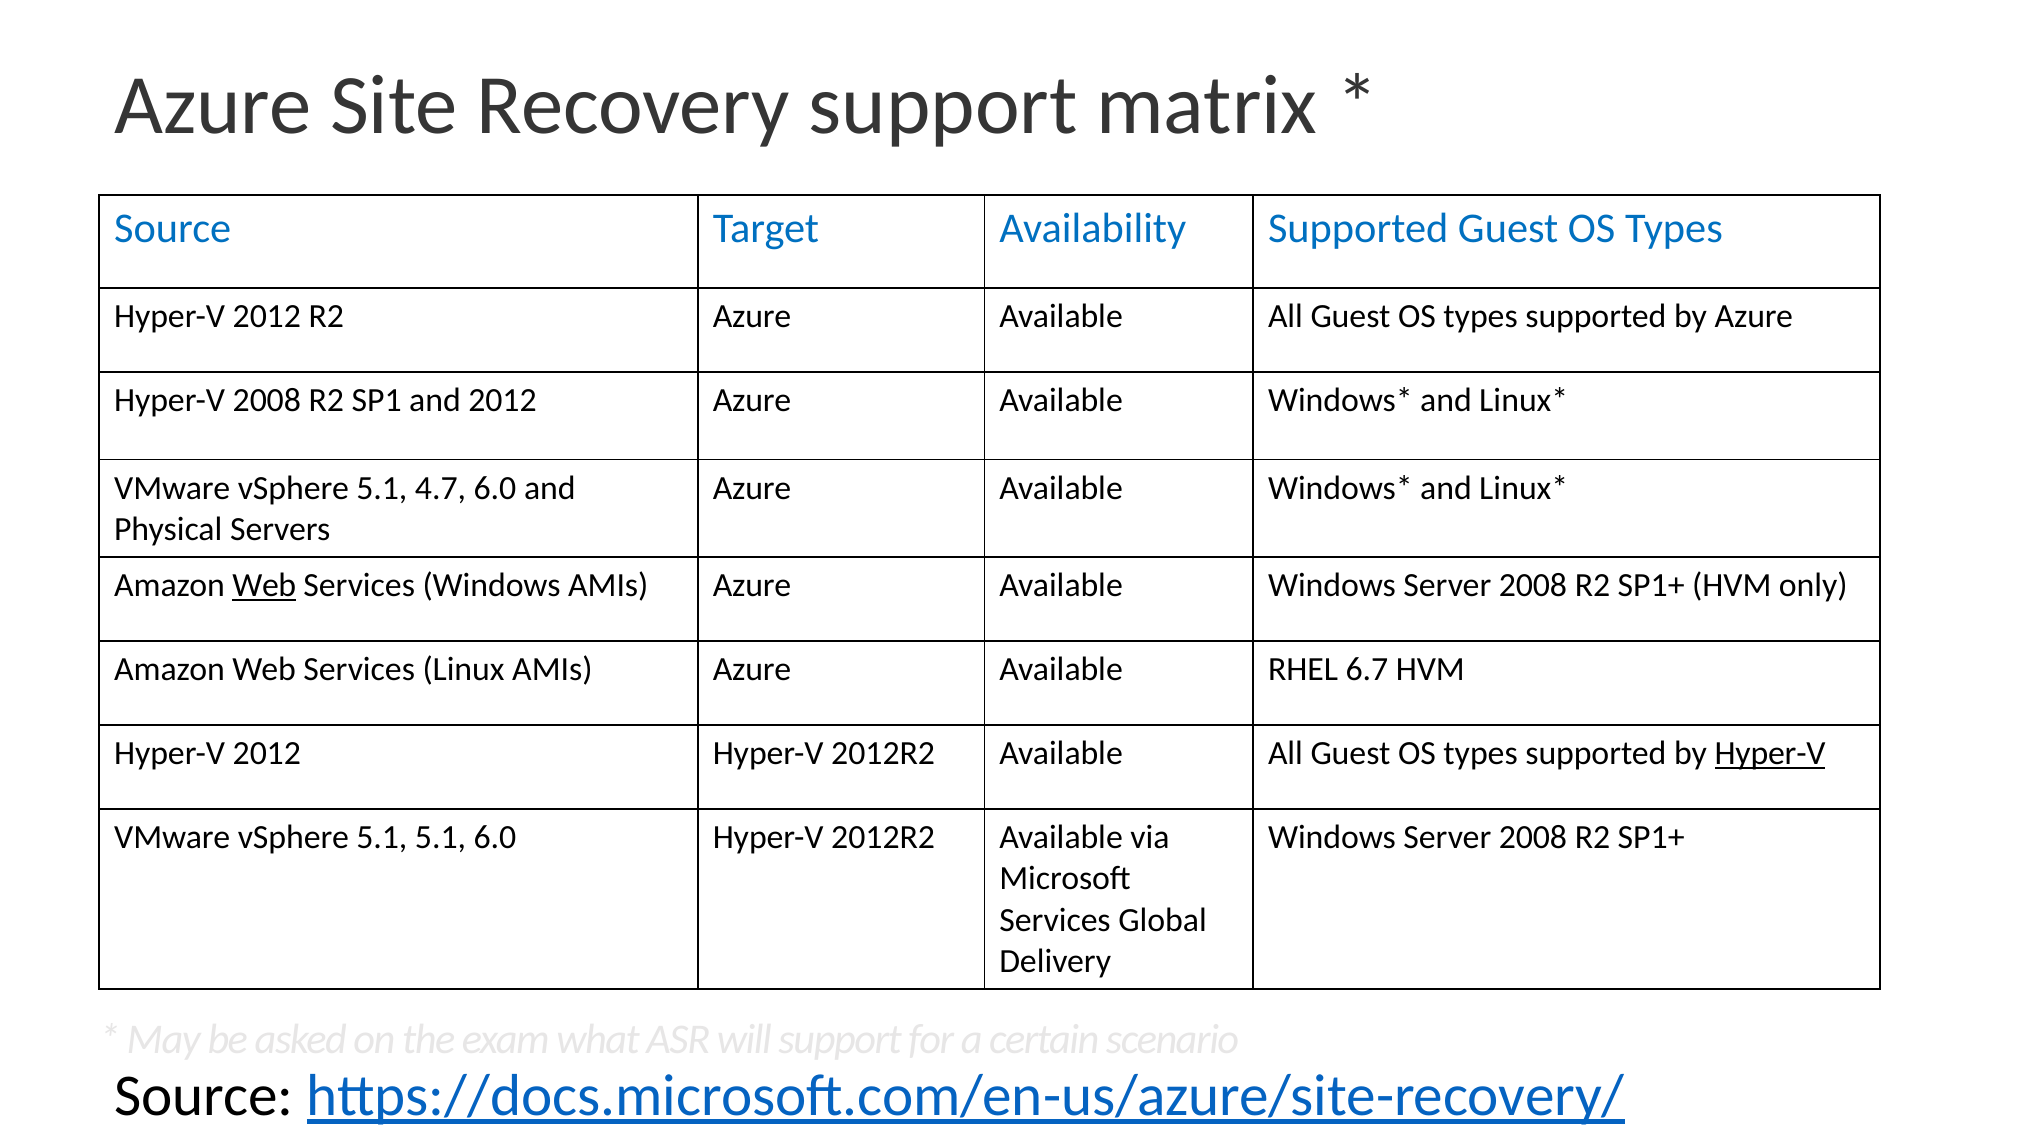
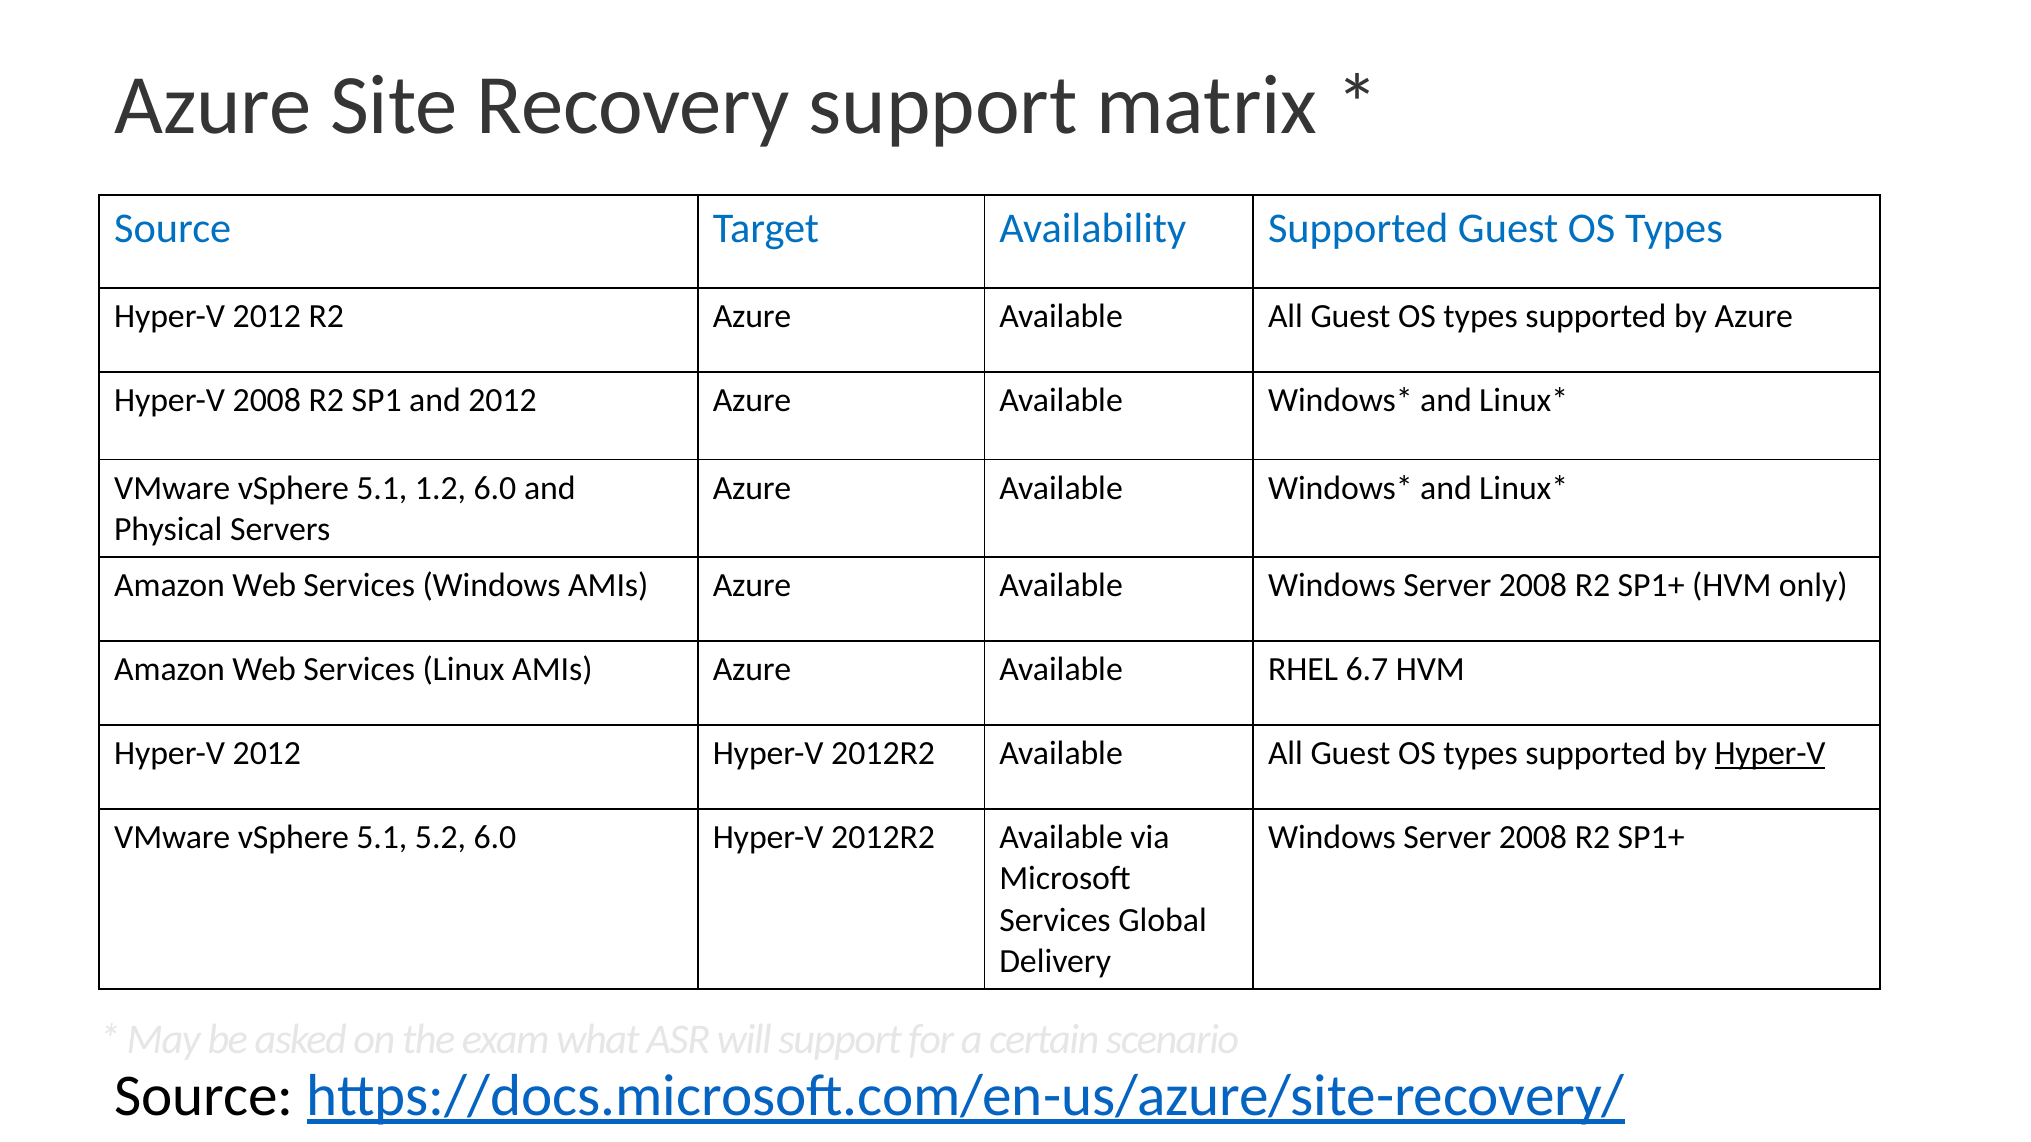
4.7: 4.7 -> 1.2
Web at (264, 586) underline: present -> none
5.1 5.1: 5.1 -> 5.2
